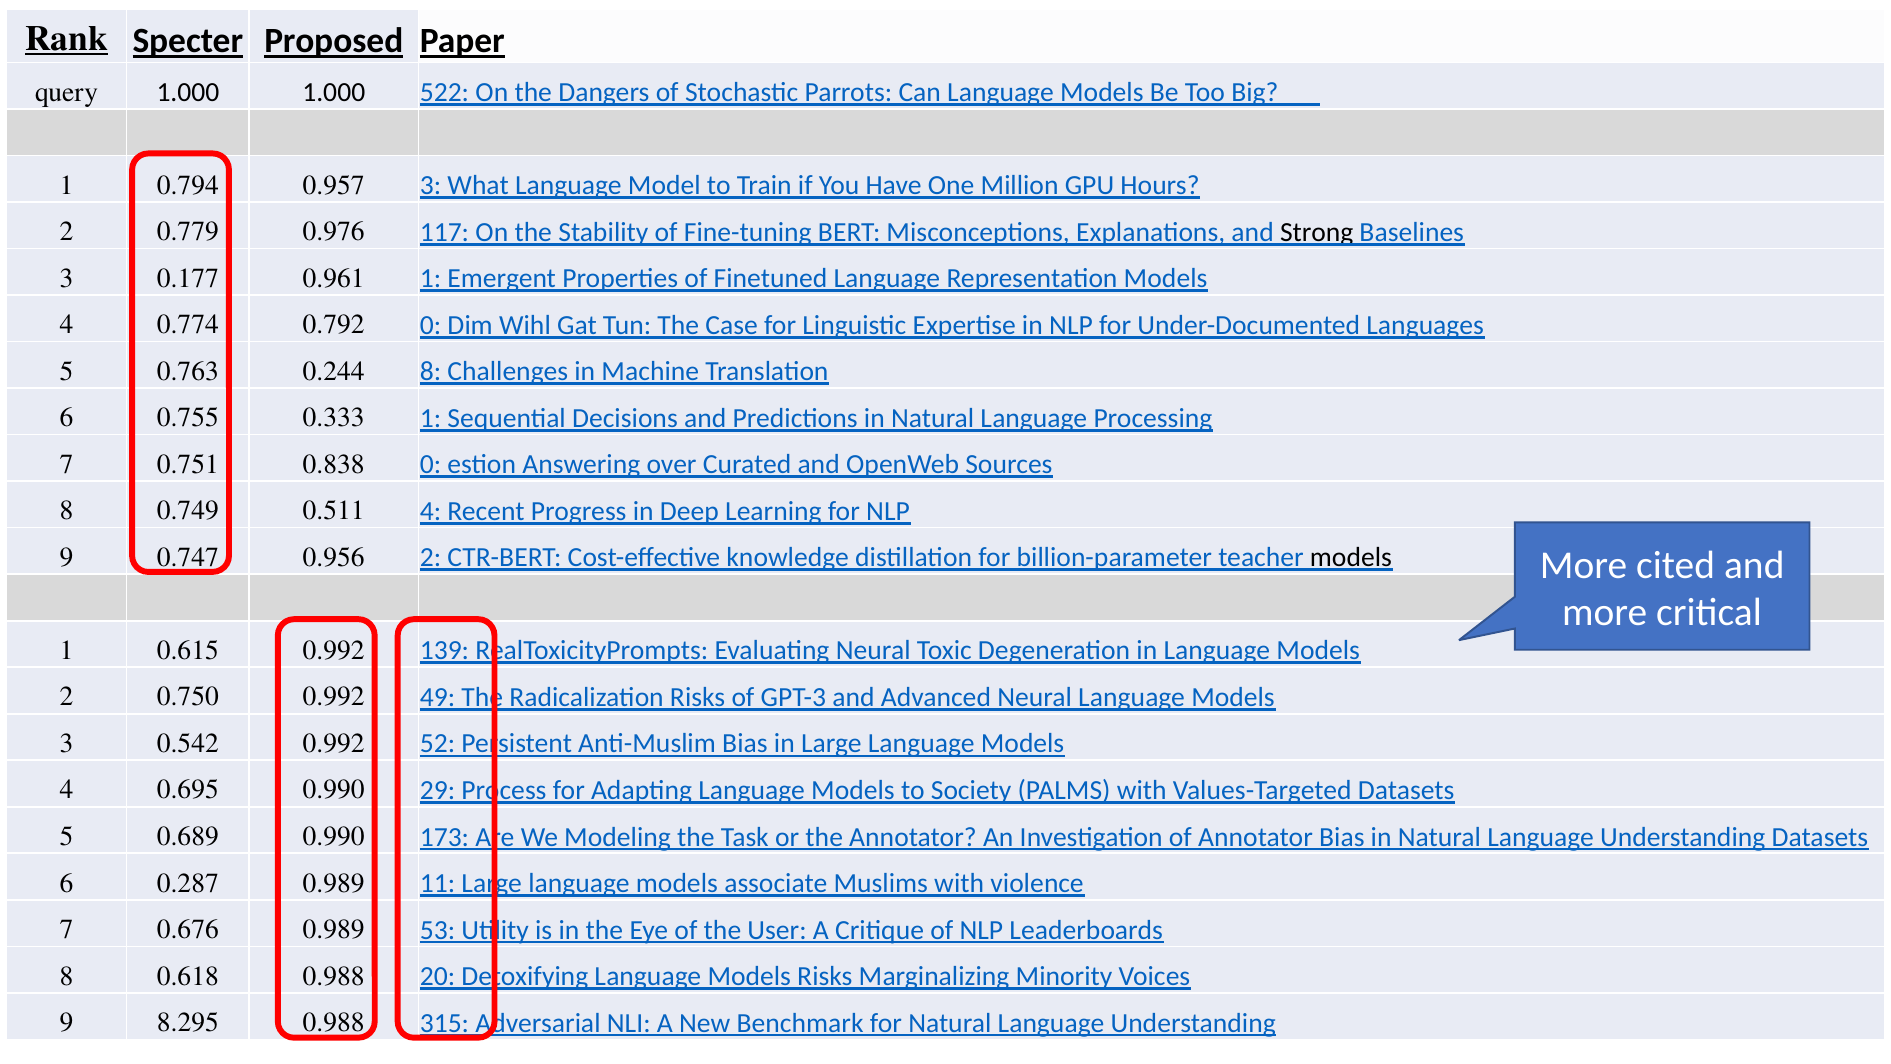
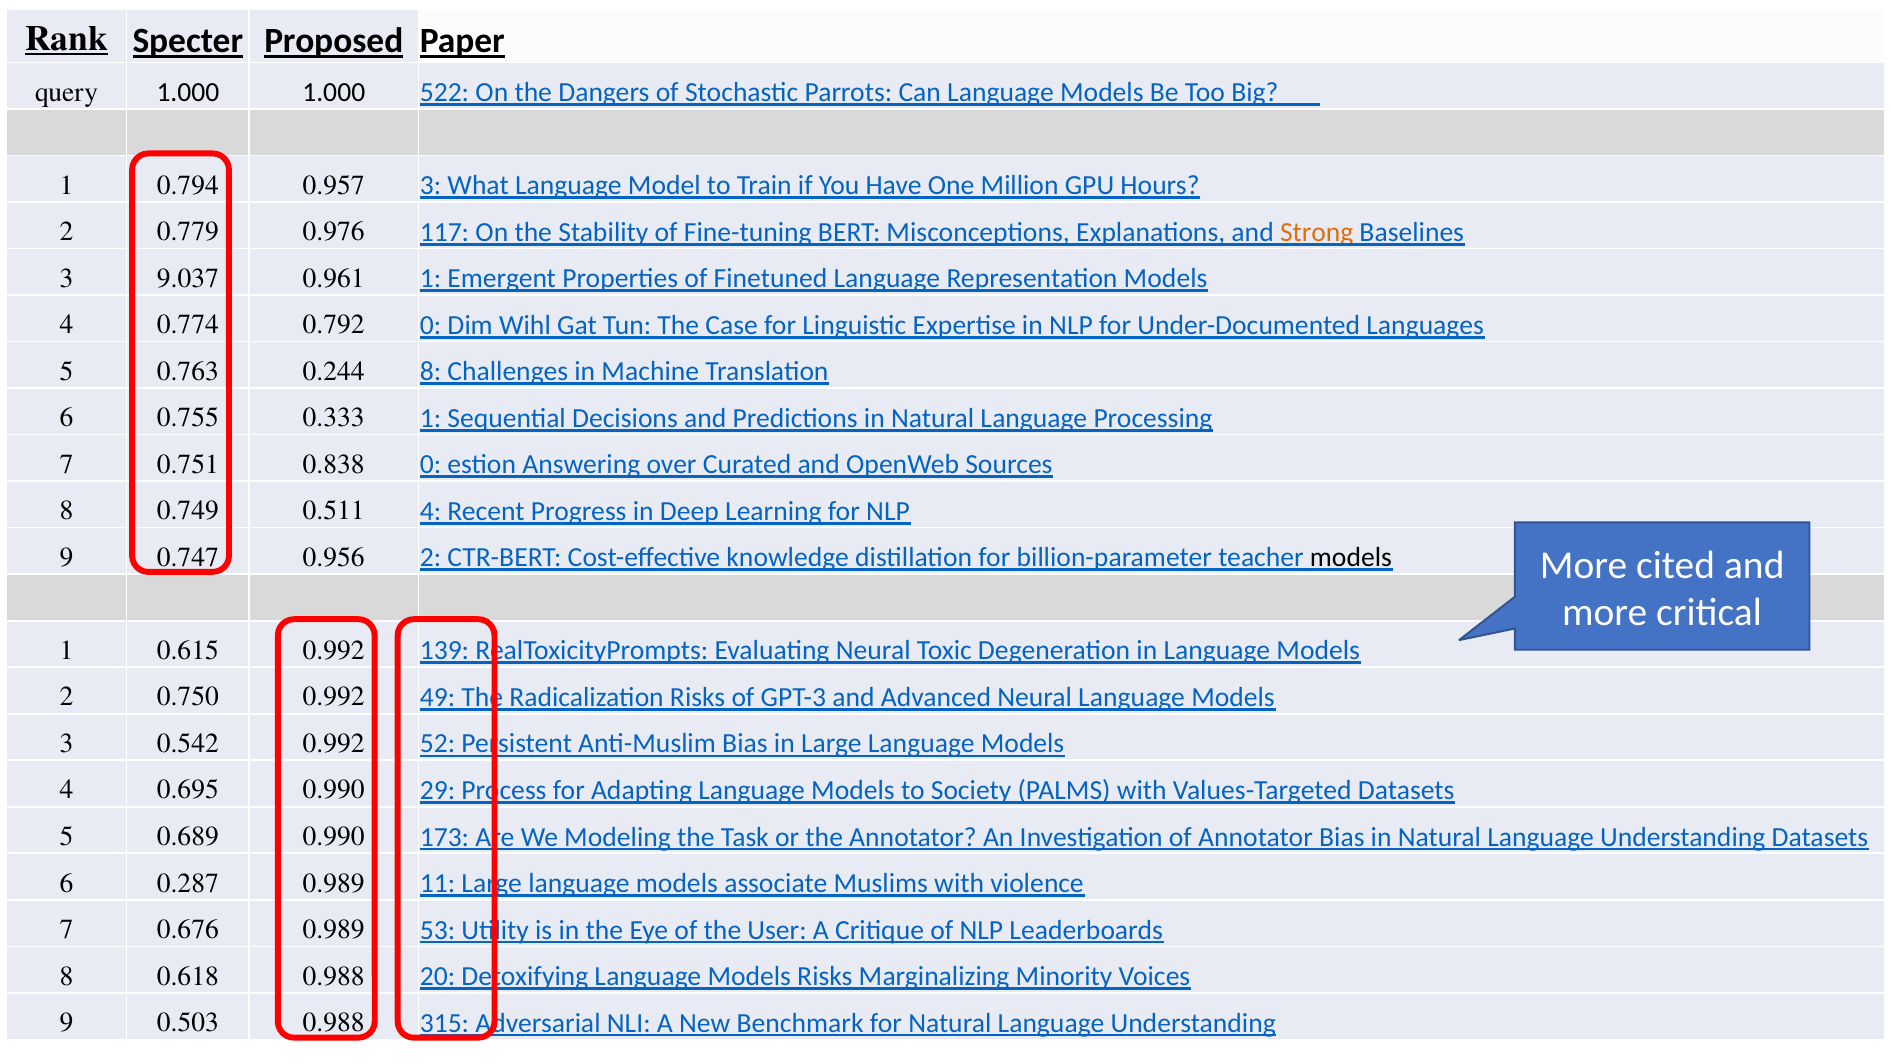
Strong colour: black -> orange
0.177: 0.177 -> 9.037
8.295: 8.295 -> 0.503
